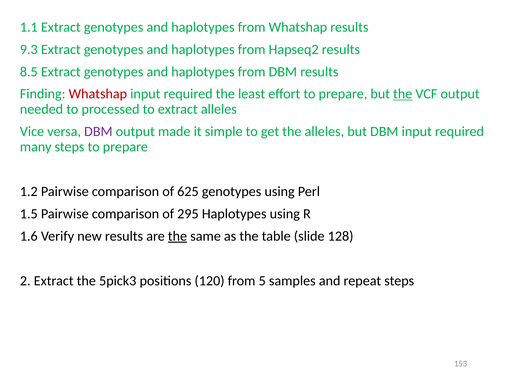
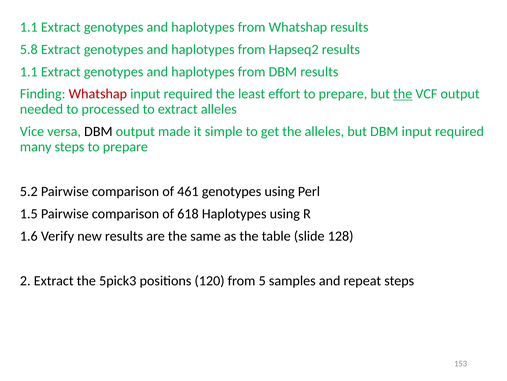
9.3: 9.3 -> 5.8
8.5 at (29, 72): 8.5 -> 1.1
DBM at (98, 131) colour: purple -> black
1.2: 1.2 -> 5.2
625: 625 -> 461
295: 295 -> 618
the at (177, 236) underline: present -> none
